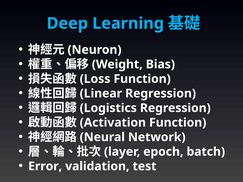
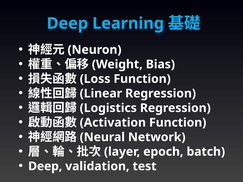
Error at (45, 166): Error -> Deep
